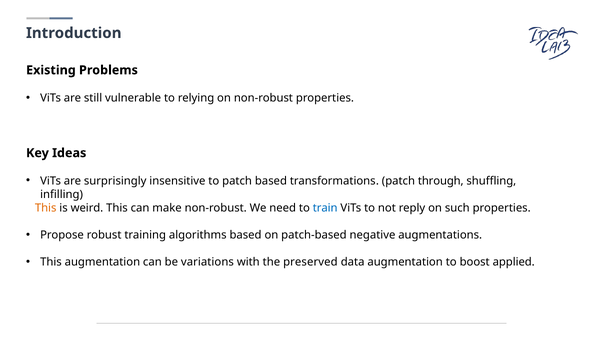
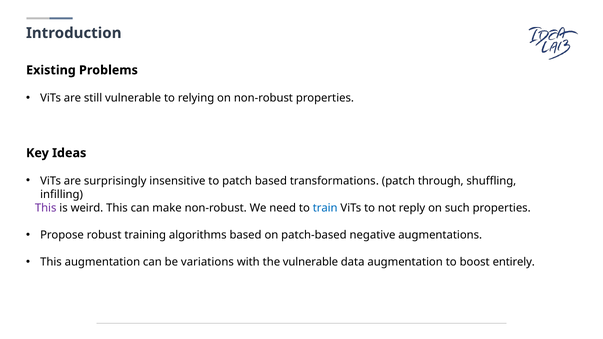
This at (46, 208) colour: orange -> purple
the preserved: preserved -> vulnerable
applied: applied -> entirely
